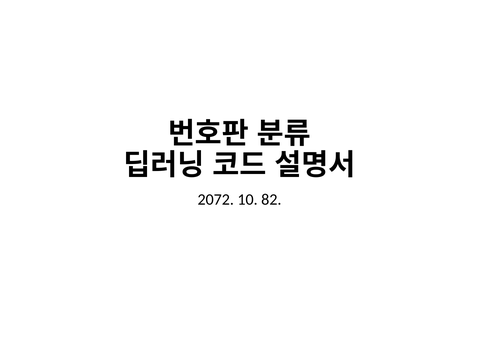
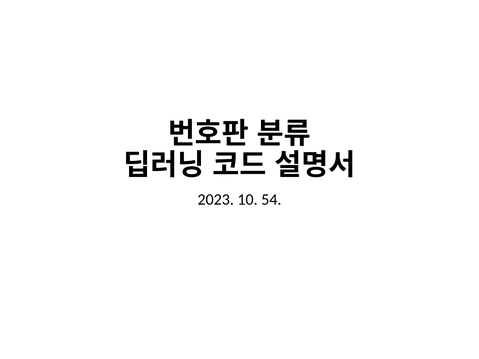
2072: 2072 -> 2023
82: 82 -> 54
